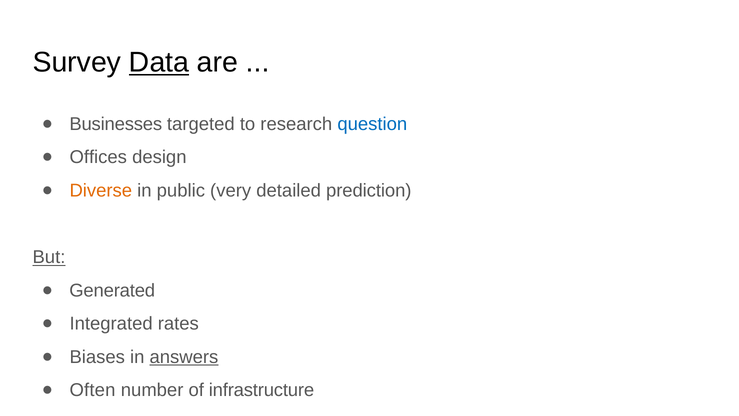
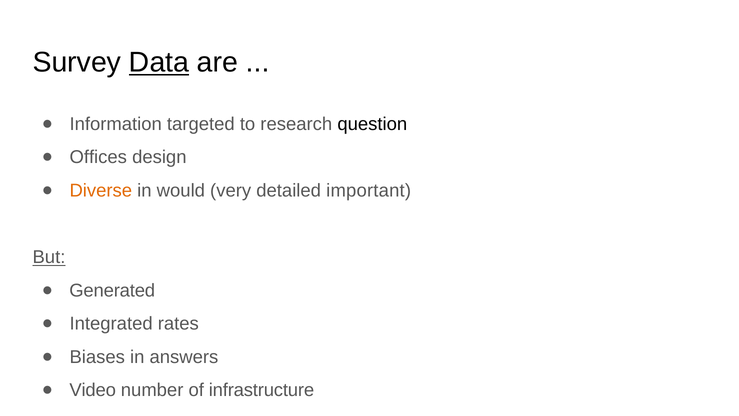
Businesses: Businesses -> Information
question colour: blue -> black
public: public -> would
prediction: prediction -> important
answers underline: present -> none
Often: Often -> Video
